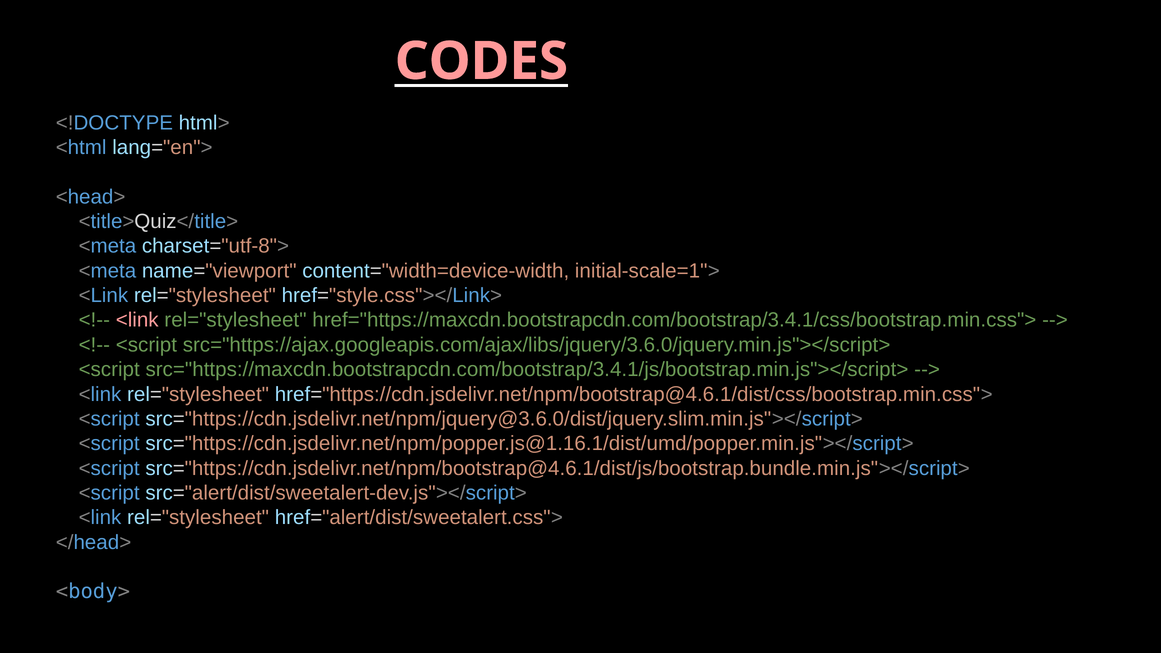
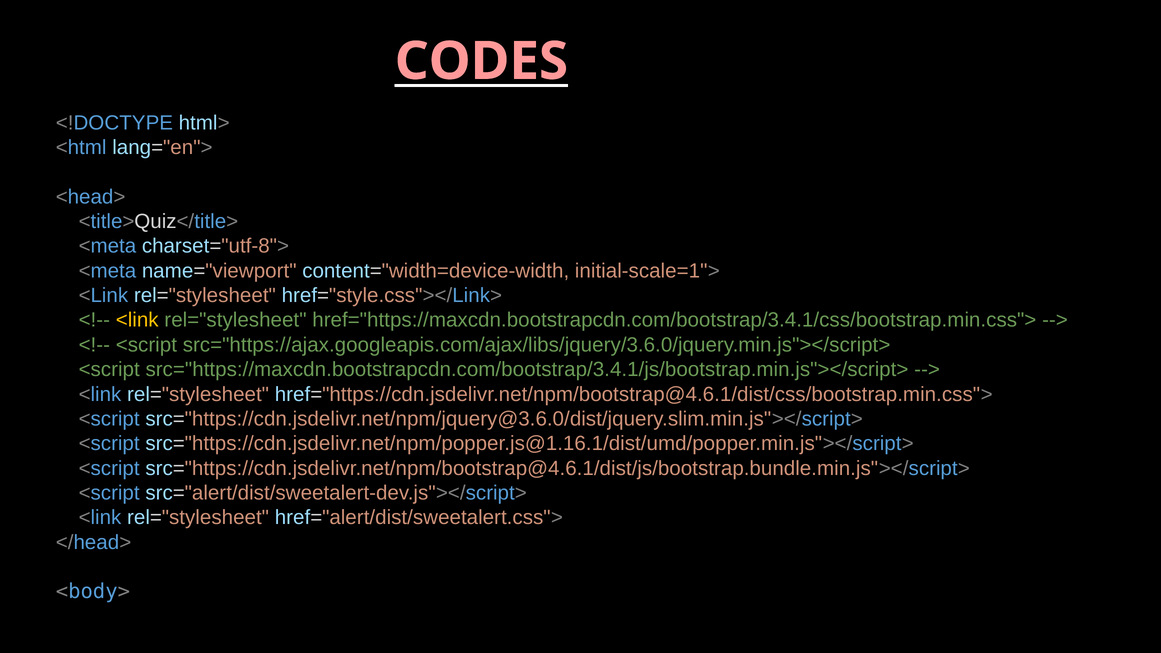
<link at (137, 320) colour: pink -> yellow
